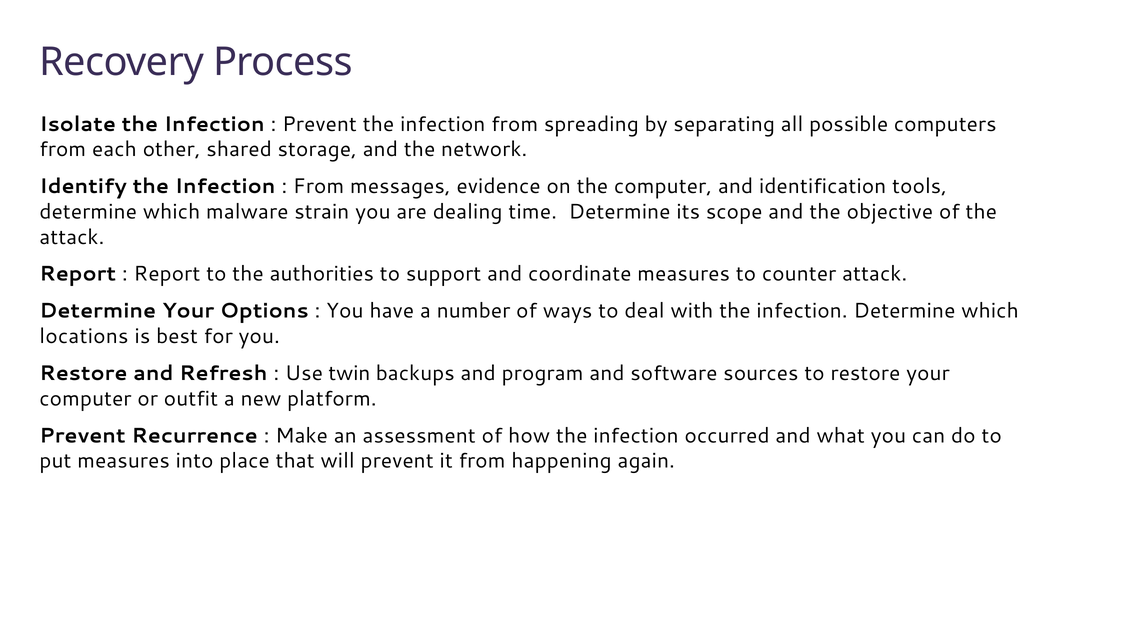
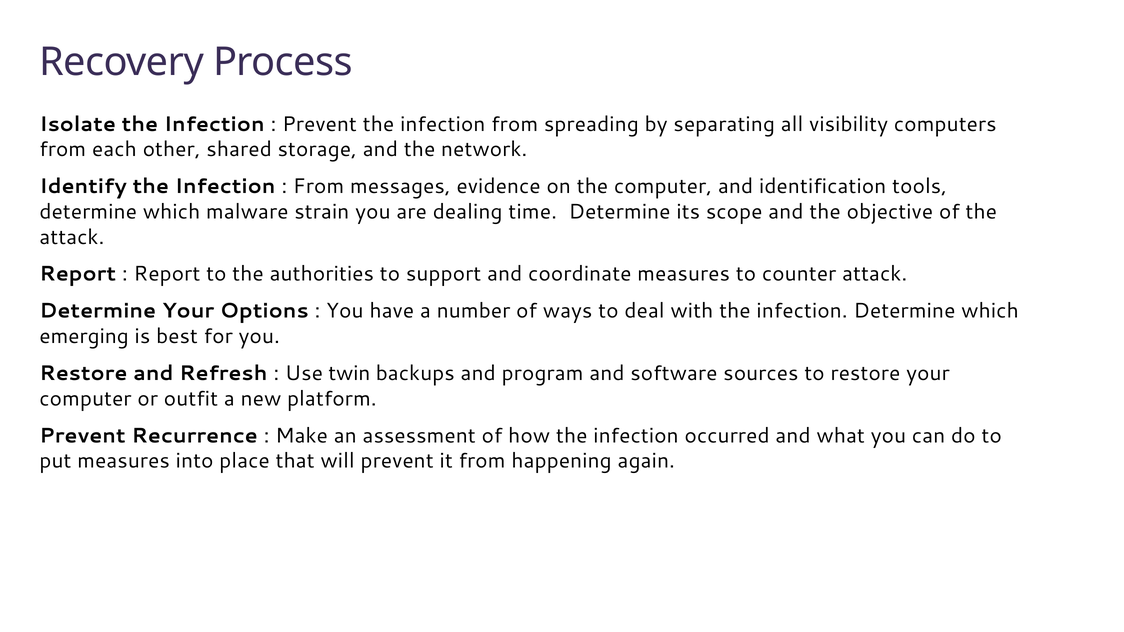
possible: possible -> visibility
locations: locations -> emerging
